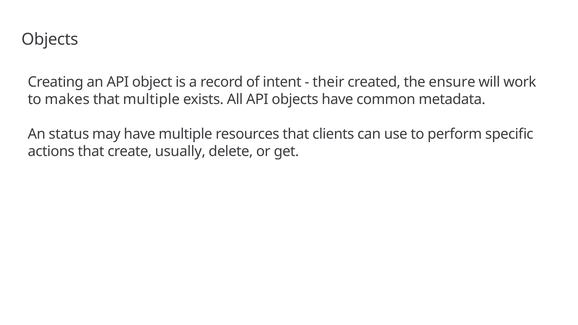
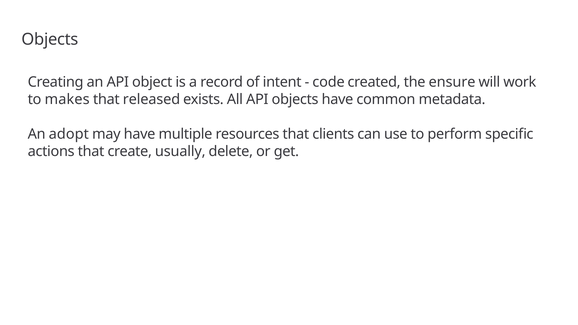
their: their -> code
that multiple: multiple -> released
status: status -> adopt
